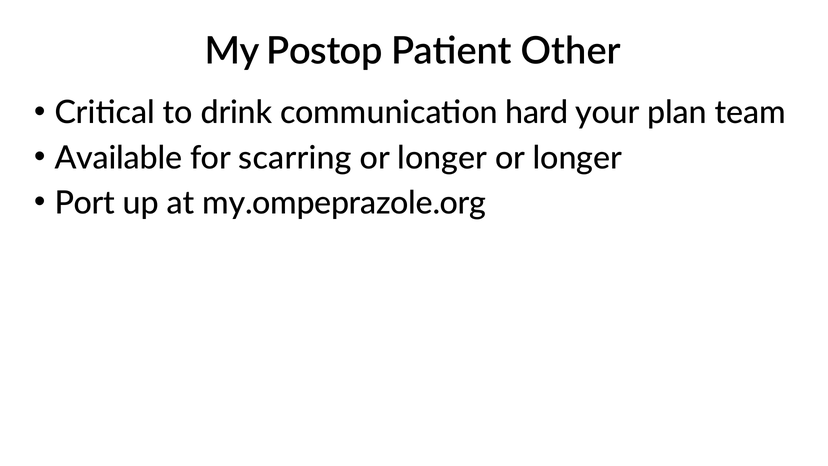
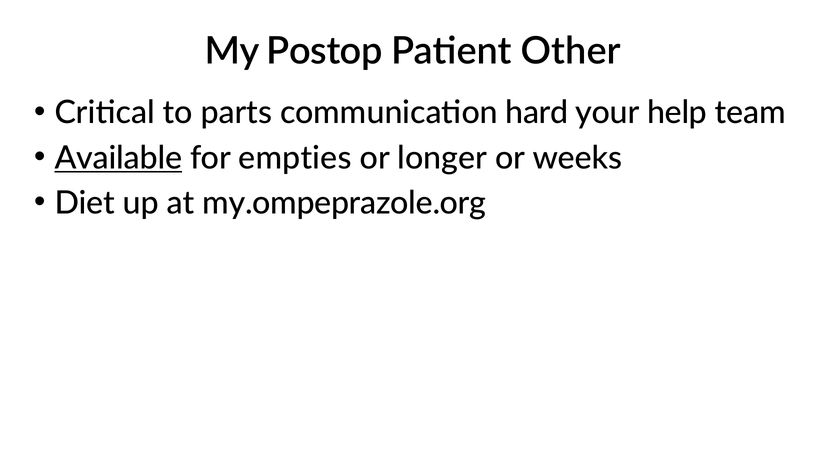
drink: drink -> parts
plan: plan -> help
Available underline: none -> present
scarring: scarring -> empties
longer at (577, 158): longer -> weeks
Port: Port -> Diet
